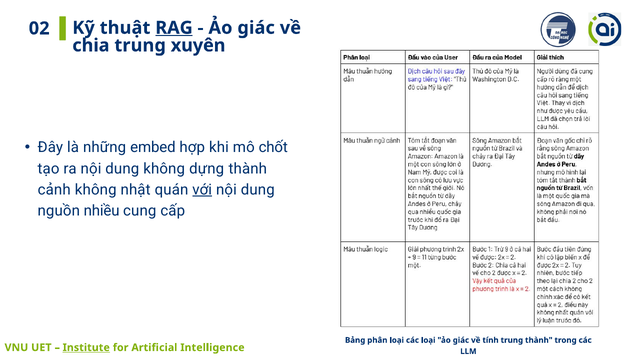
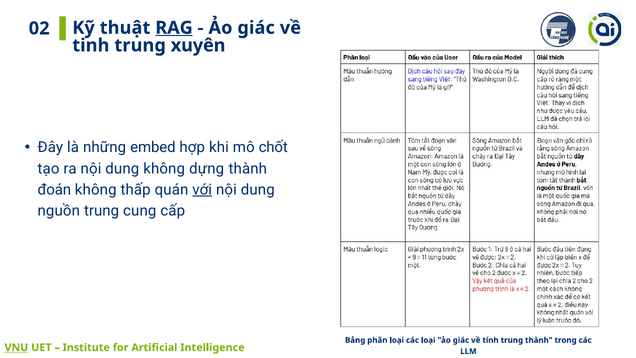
chia: chia -> tinh
cảnh: cảnh -> đoán
nhật: nhật -> thấp
nguồn nhiều: nhiều -> trung
VNU underline: none -> present
Institute underline: present -> none
